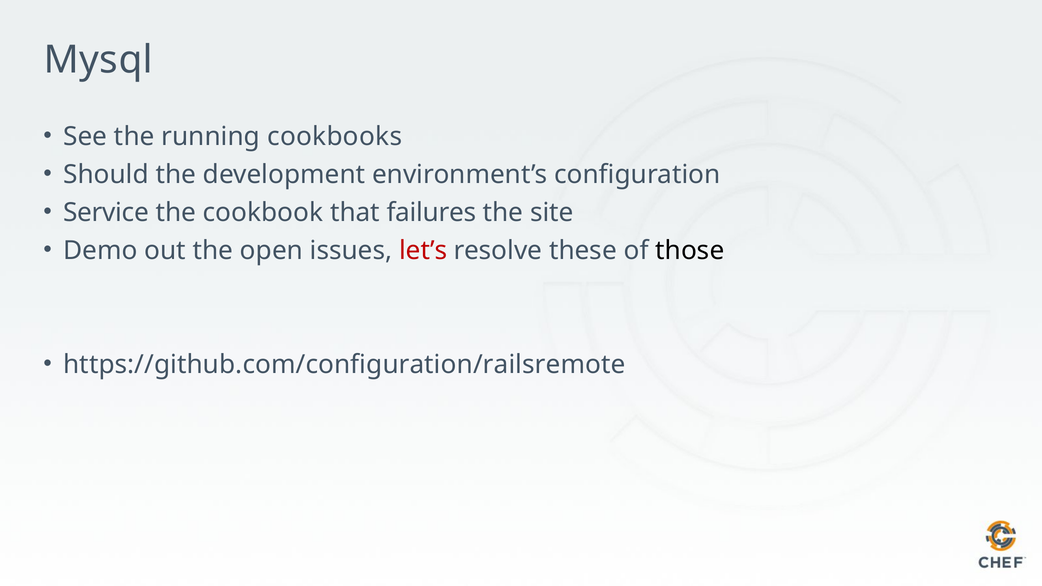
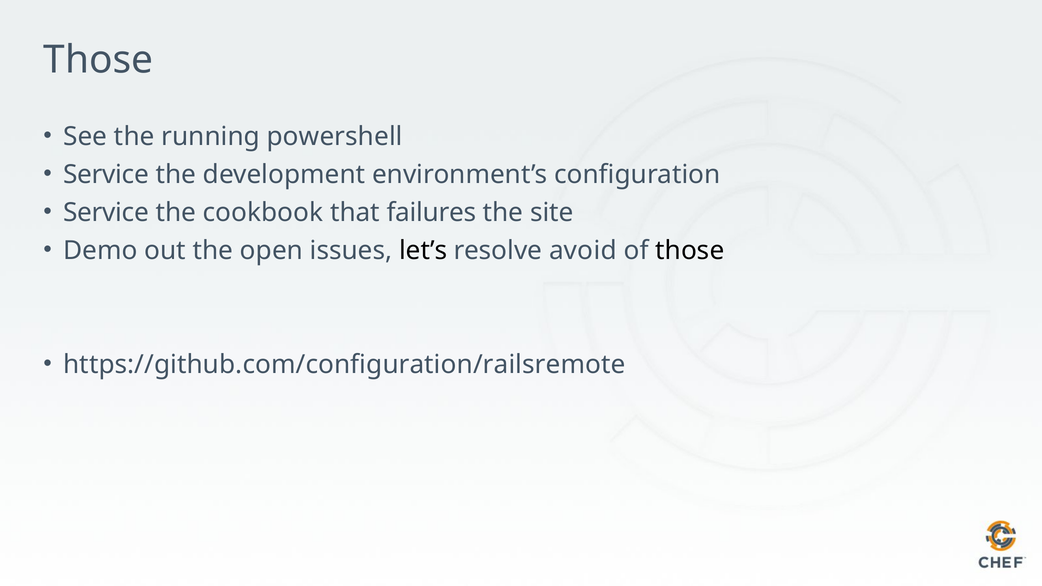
Mysql at (98, 60): Mysql -> Those
cookbooks: cookbooks -> powershell
Should at (106, 175): Should -> Service
let’s colour: red -> black
these: these -> avoid
